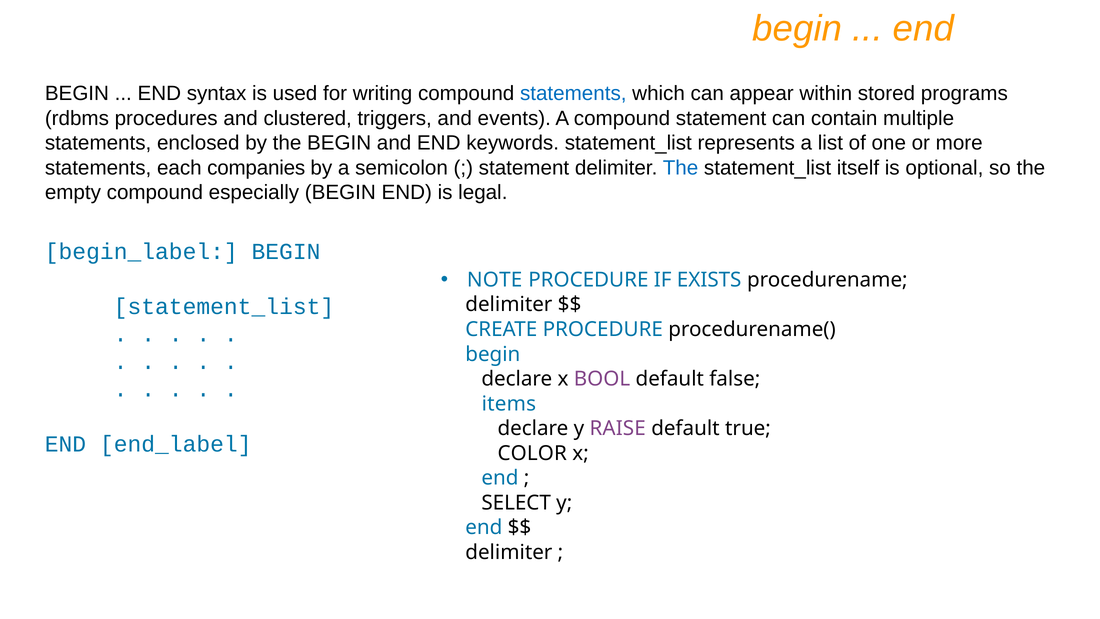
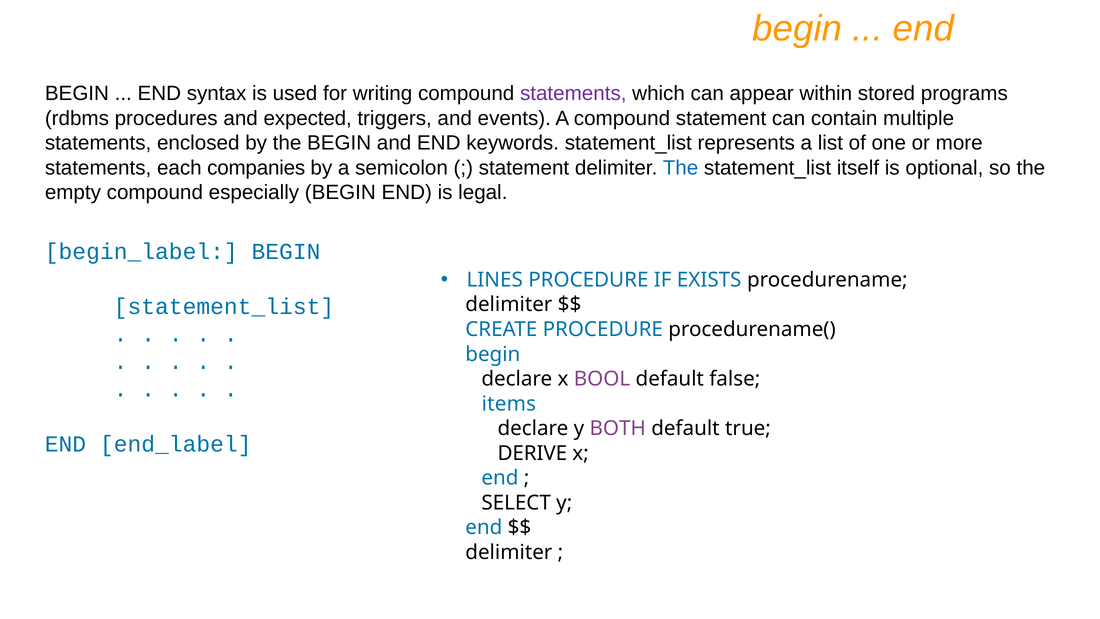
statements at (573, 93) colour: blue -> purple
clustered: clustered -> expected
NOTE: NOTE -> LINES
RAISE: RAISE -> BOTH
COLOR: COLOR -> DERIVE
